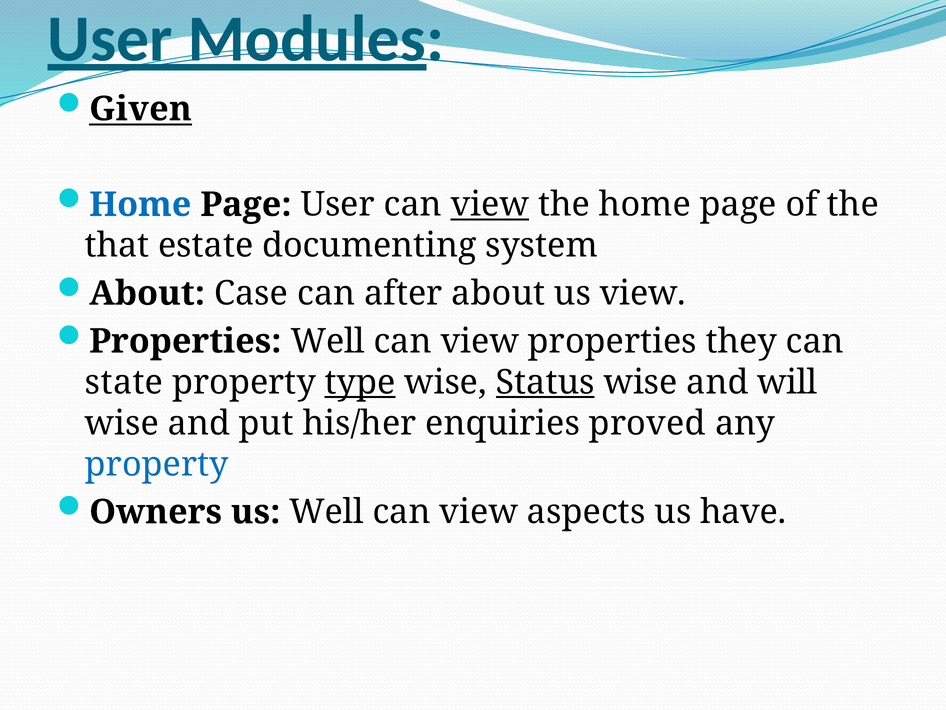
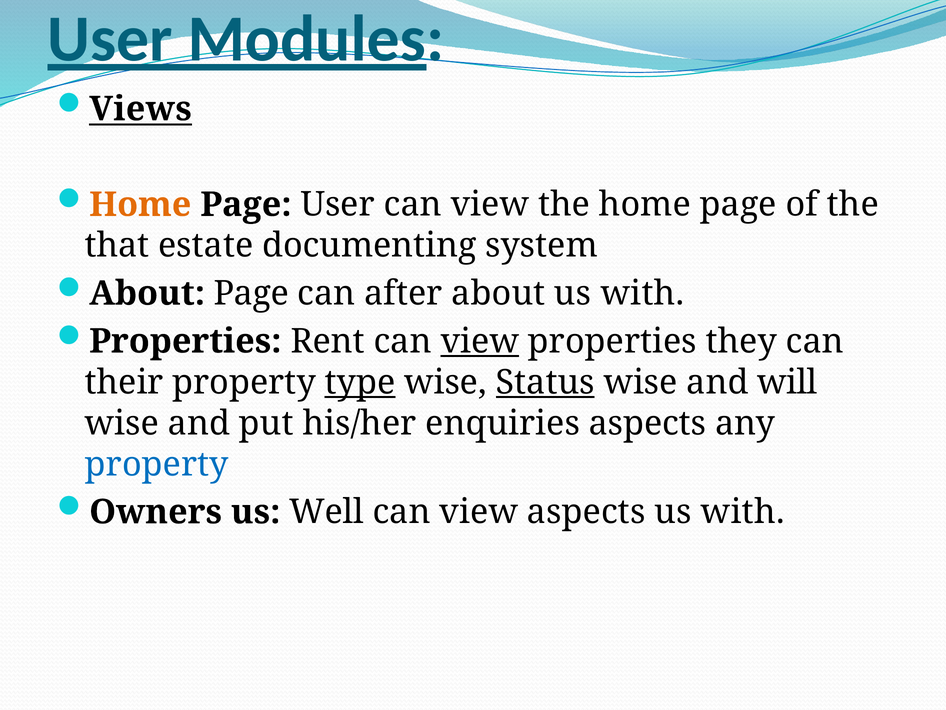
Given: Given -> Views
Home at (140, 204) colour: blue -> orange
view at (490, 204) underline: present -> none
About Case: Case -> Page
about us view: view -> with
Properties Well: Well -> Rent
view at (480, 341) underline: none -> present
state: state -> their
enquiries proved: proved -> aspects
have at (743, 512): have -> with
